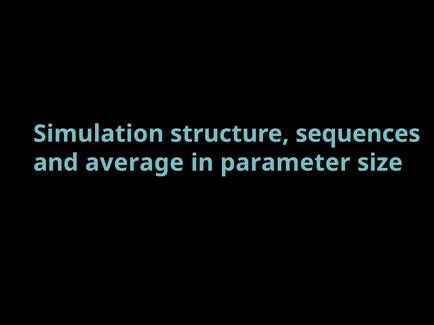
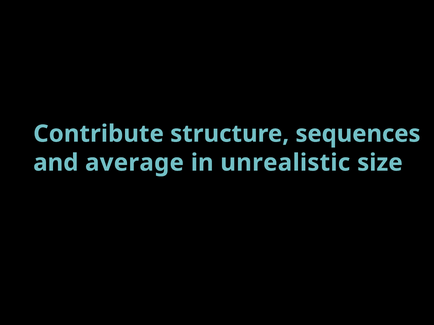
Simulation: Simulation -> Contribute
parameter: parameter -> unrealistic
